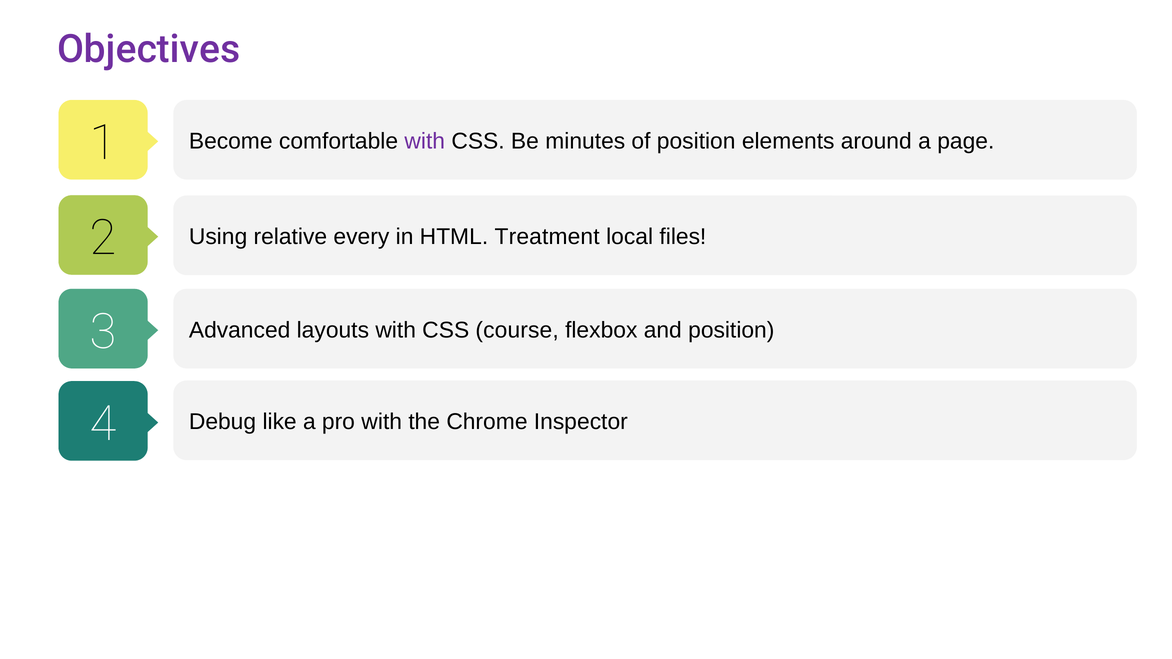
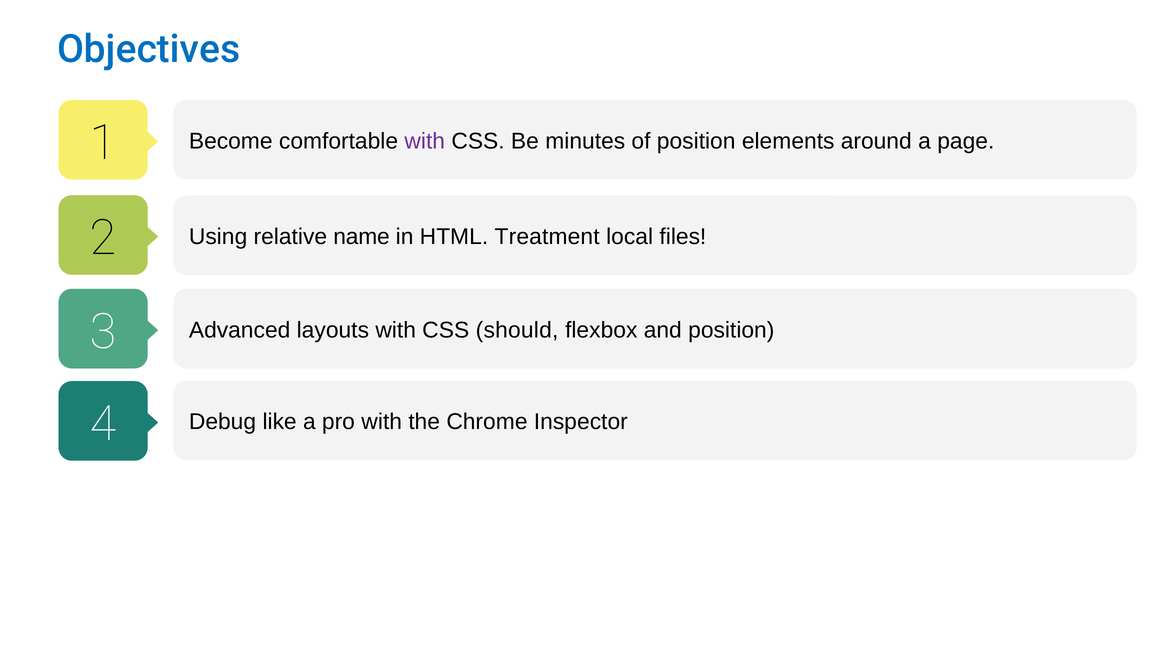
Objectives colour: purple -> blue
every: every -> name
course: course -> should
